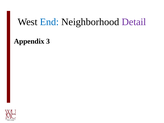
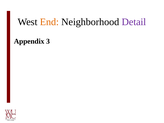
End colour: blue -> orange
